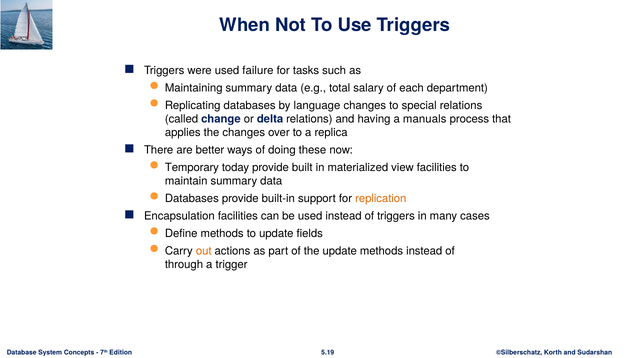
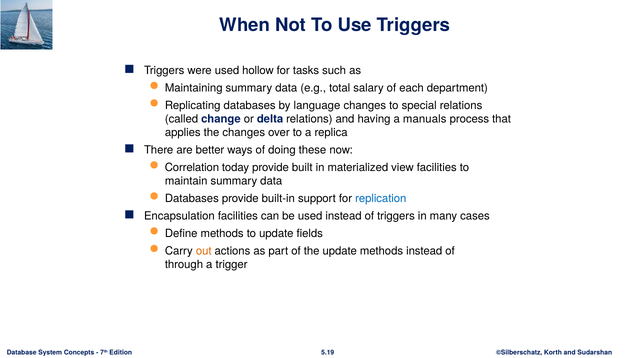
failure: failure -> hollow
Temporary: Temporary -> Correlation
replication colour: orange -> blue
